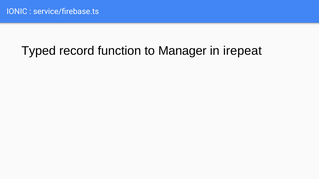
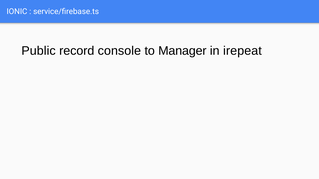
Typed: Typed -> Public
function: function -> console
